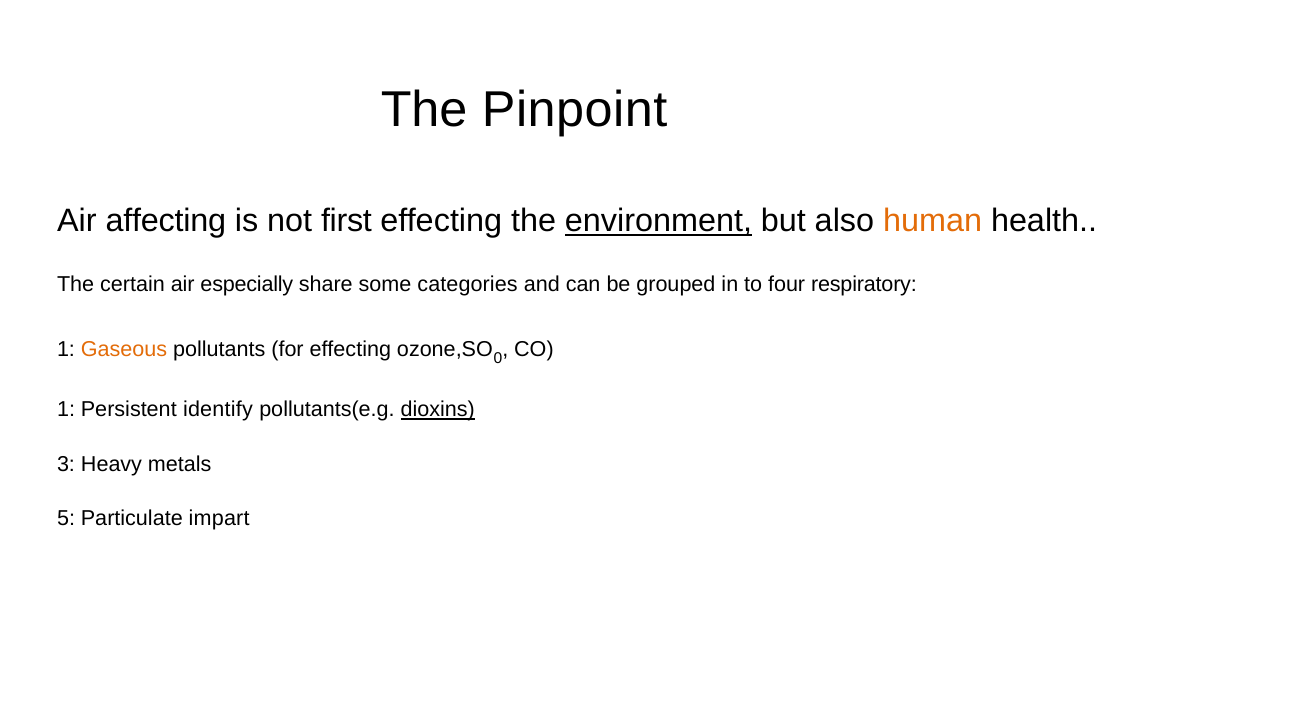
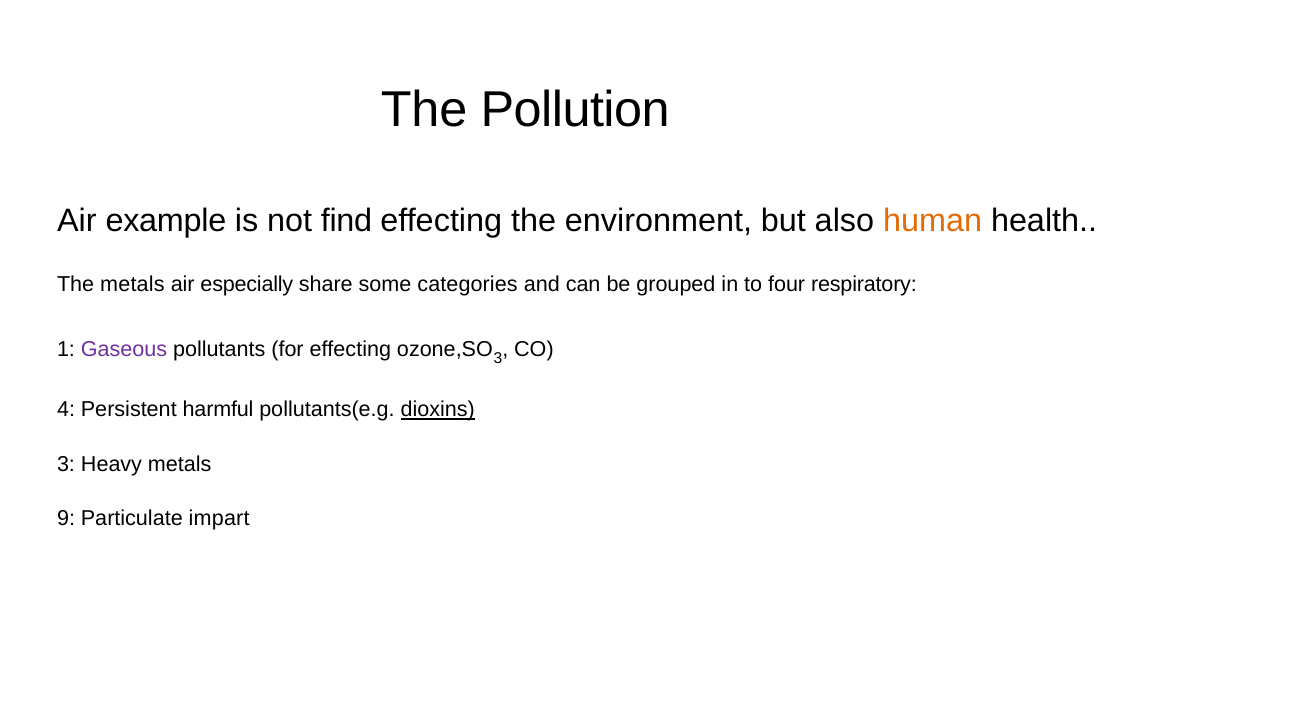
Pinpoint: Pinpoint -> Pollution
affecting: affecting -> example
first: first -> find
environment underline: present -> none
The certain: certain -> metals
Gaseous colour: orange -> purple
0 at (498, 359): 0 -> 3
1 at (66, 410): 1 -> 4
identify: identify -> harmful
5: 5 -> 9
